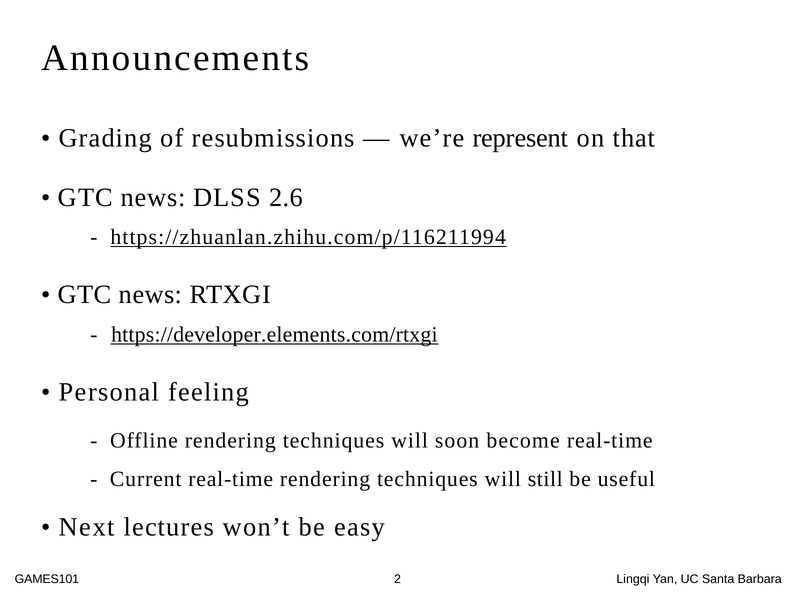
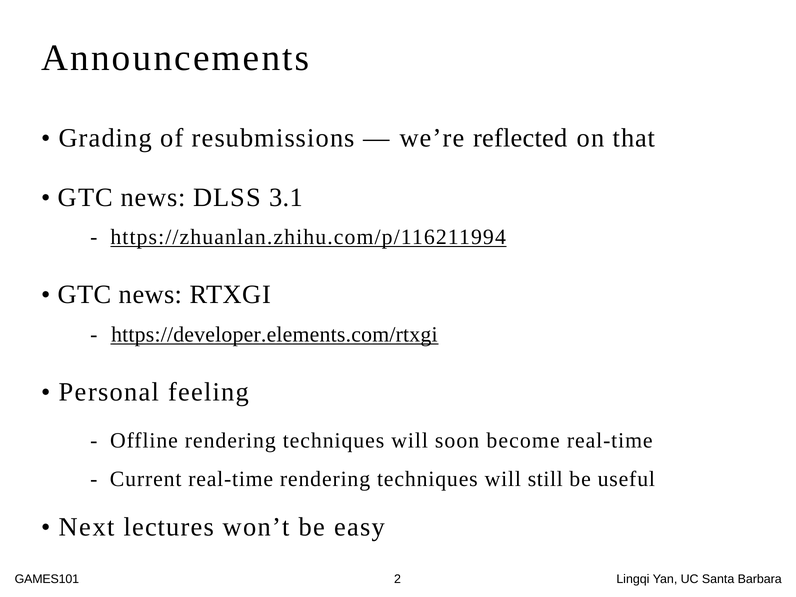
represent: represent -> reflected
2.6: 2.6 -> 3.1
